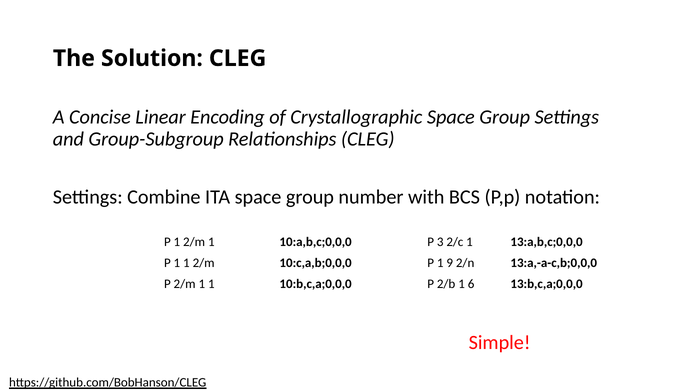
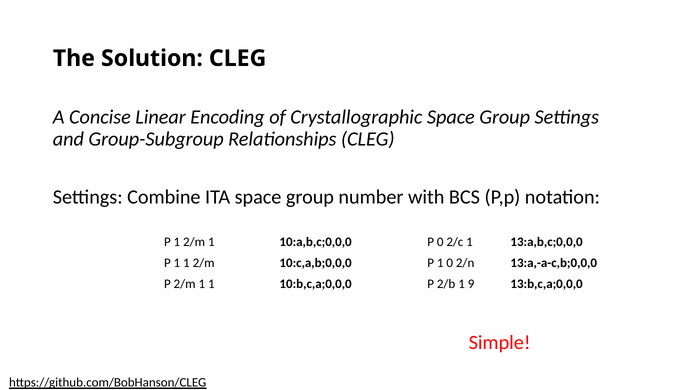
P 3: 3 -> 0
1 9: 9 -> 0
6: 6 -> 9
